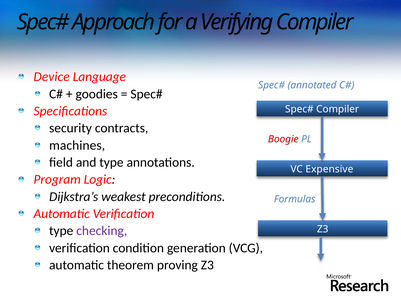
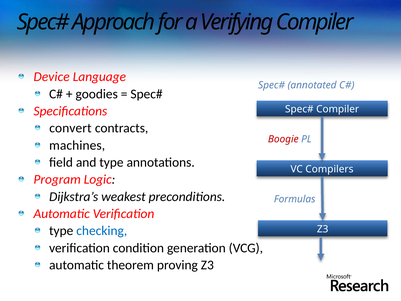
security: security -> convert
Expensive: Expensive -> Compilers
checking colour: purple -> blue
